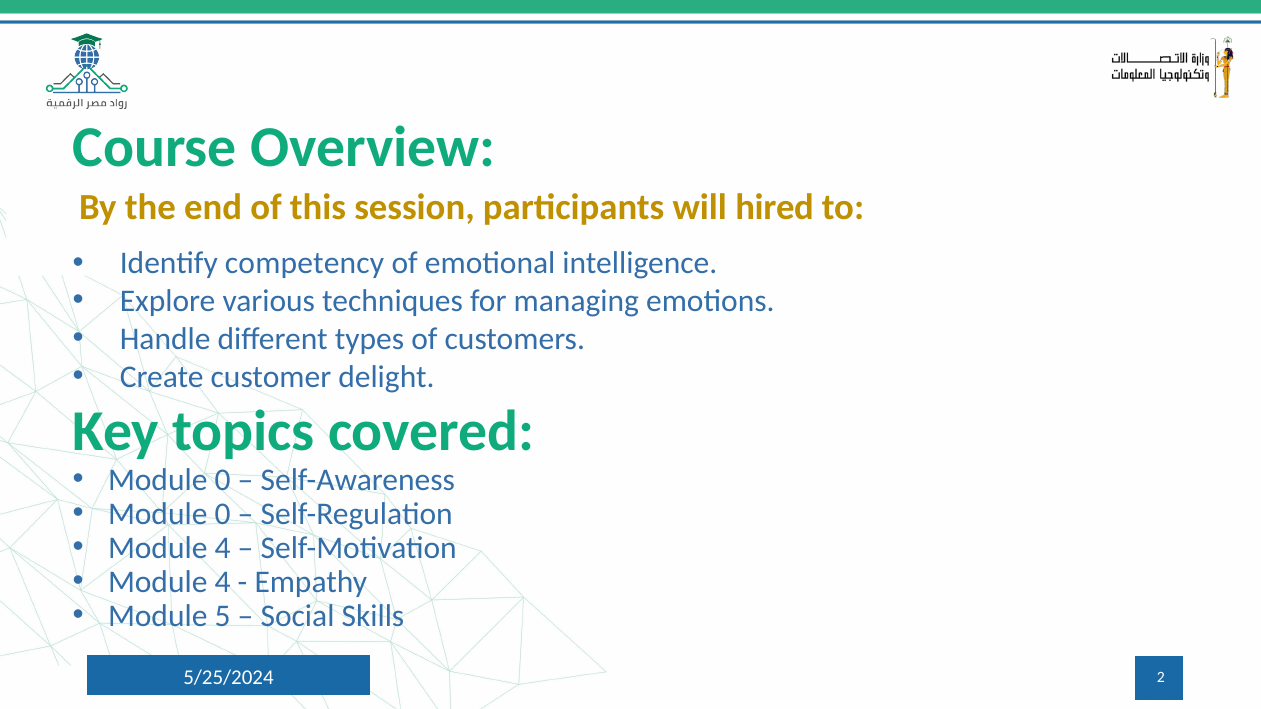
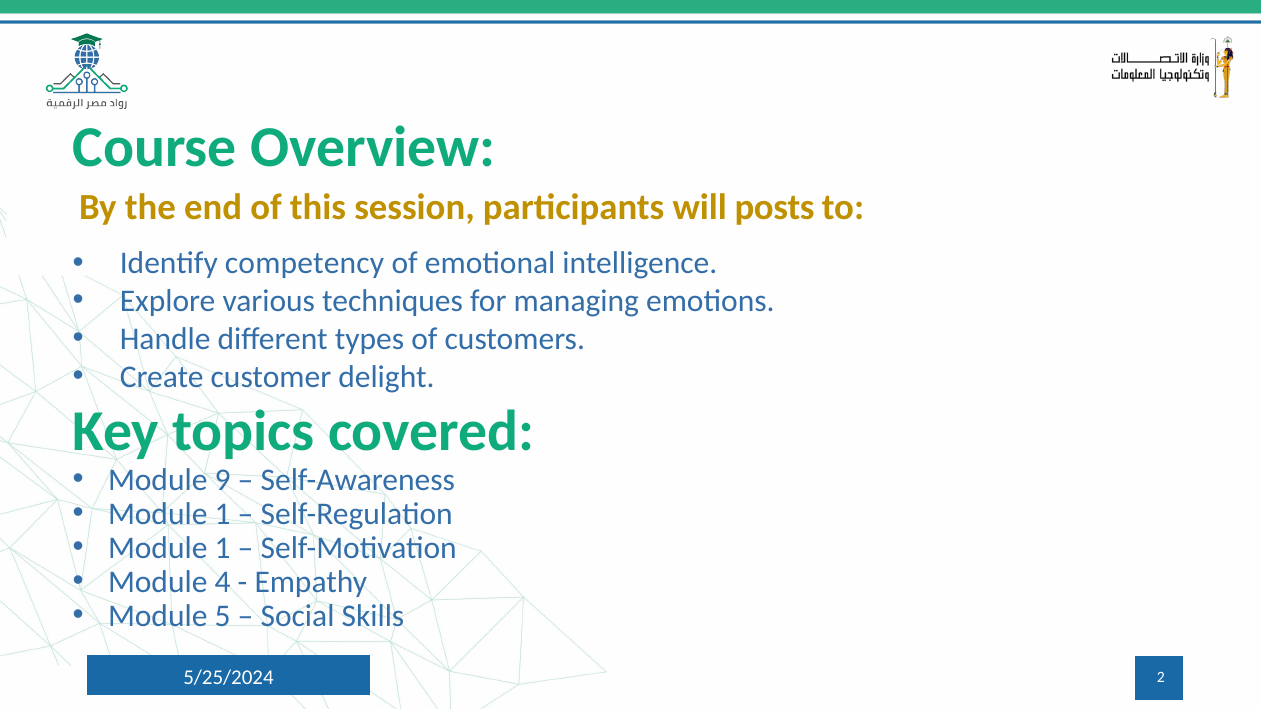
hired: hired -> posts
0 at (223, 480): 0 -> 9
0 at (223, 514): 0 -> 1
4 at (223, 548): 4 -> 1
